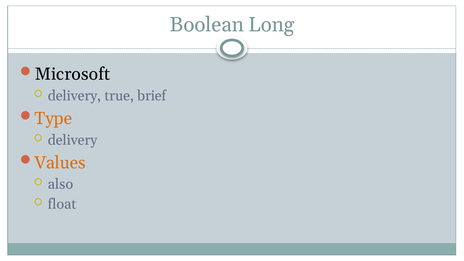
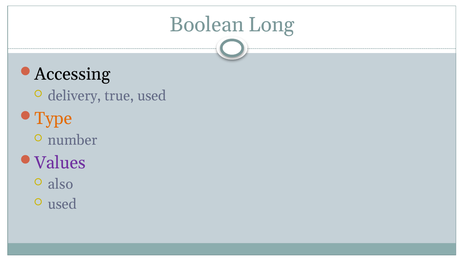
Microsoft: Microsoft -> Accessing
true brief: brief -> used
delivery at (72, 140): delivery -> number
Values colour: orange -> purple
float at (62, 204): float -> used
